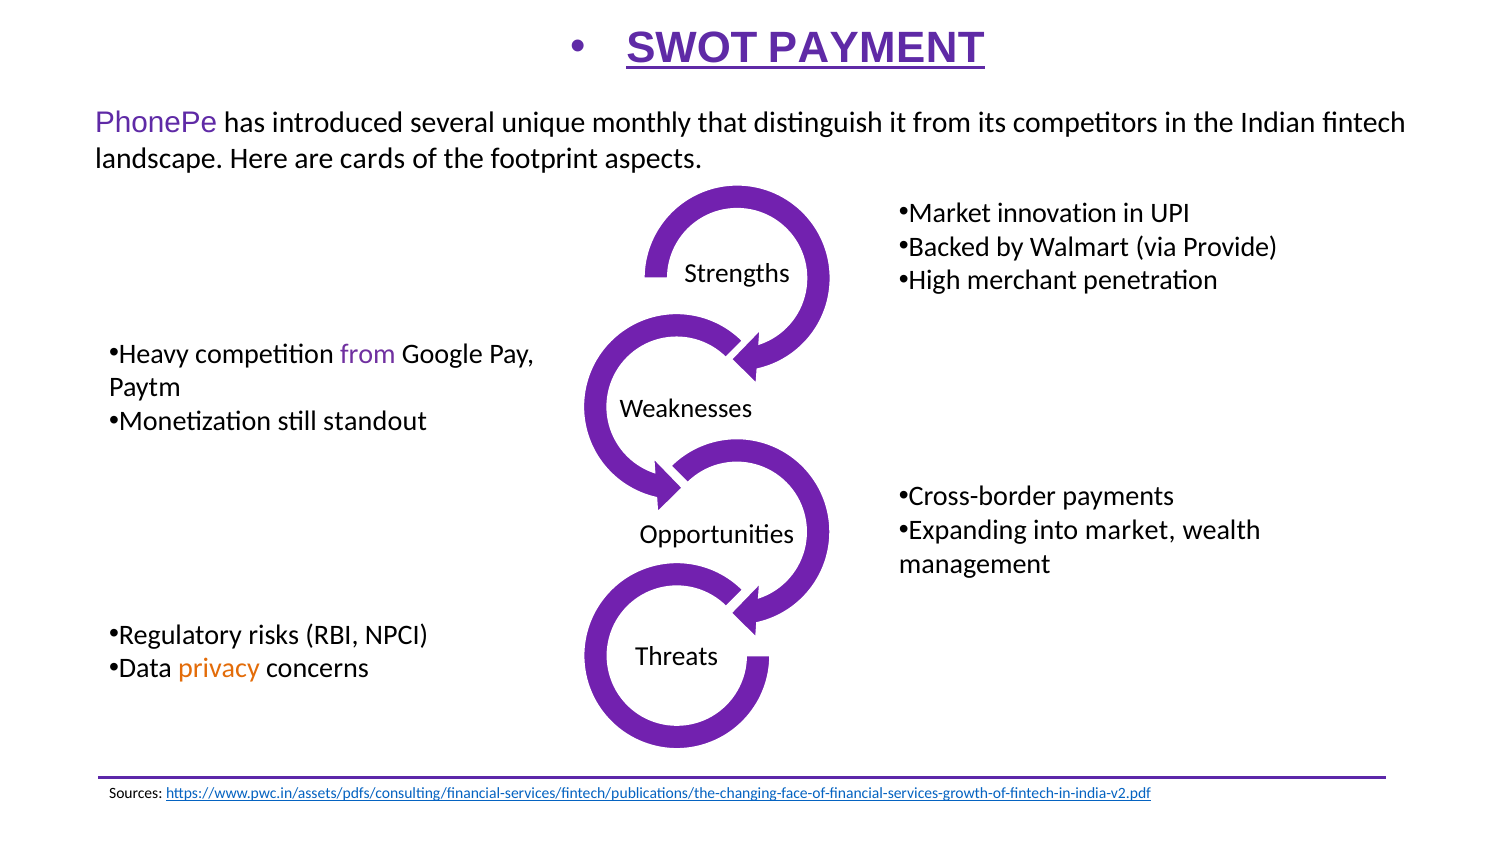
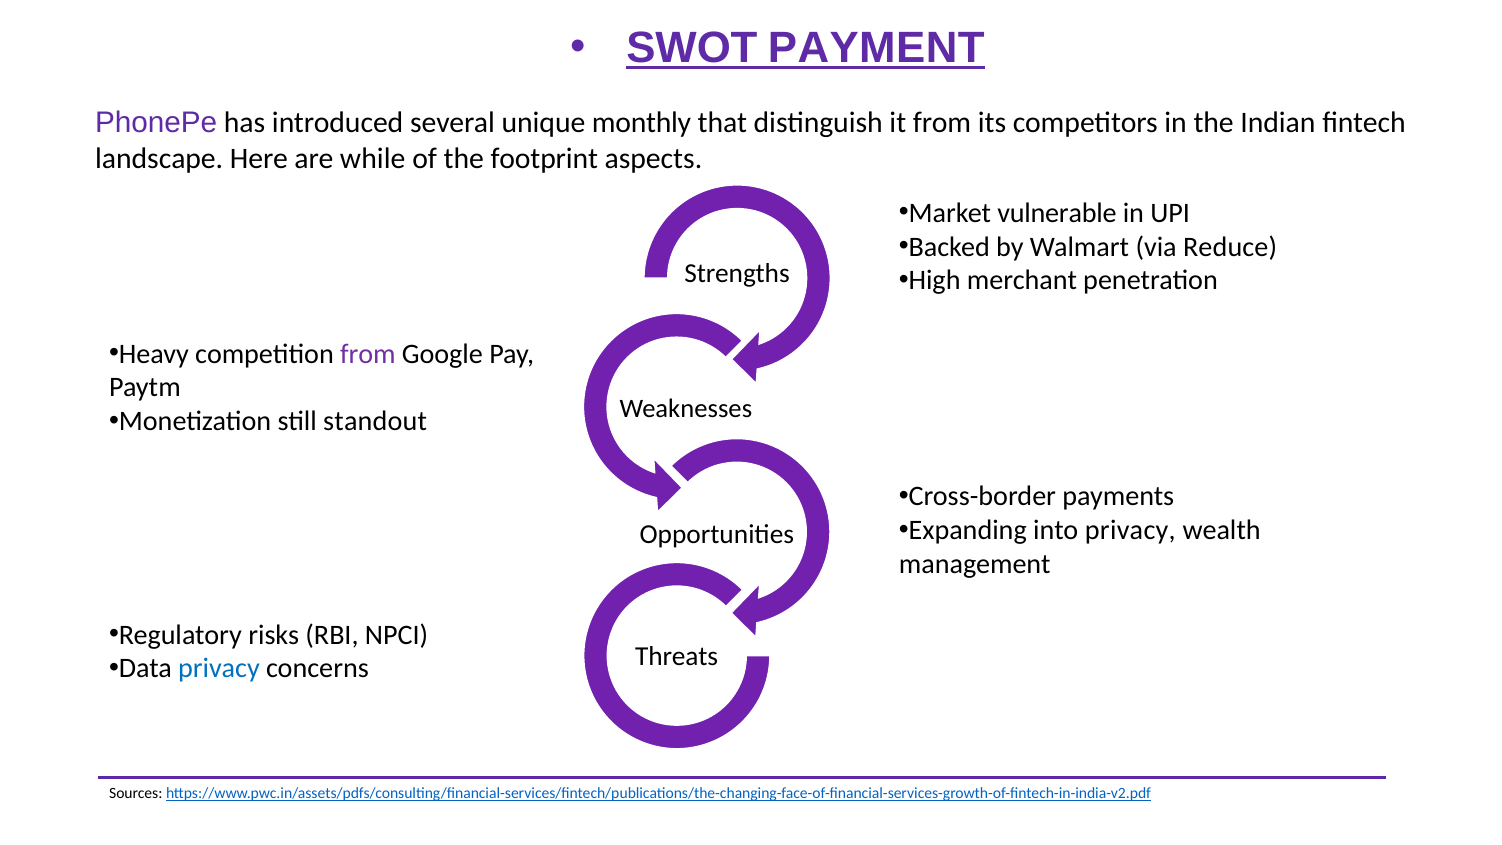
cards: cards -> while
innovation: innovation -> vulnerable
Provide: Provide -> Reduce
into market: market -> privacy
privacy at (219, 668) colour: orange -> blue
